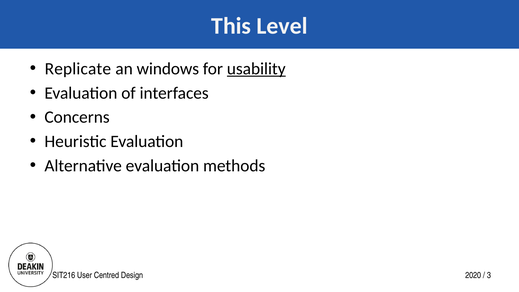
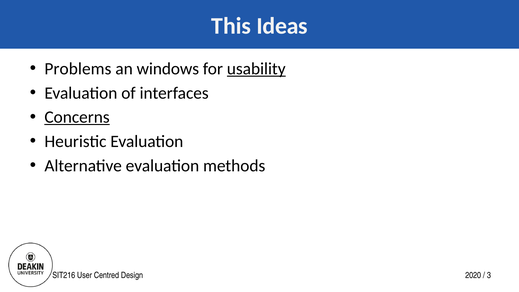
Level: Level -> Ideas
Replicate: Replicate -> Problems
Concerns underline: none -> present
